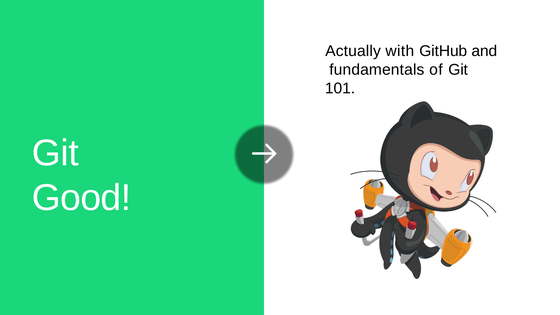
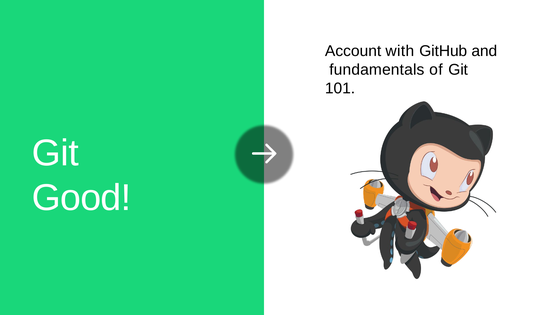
Actually: Actually -> Account
